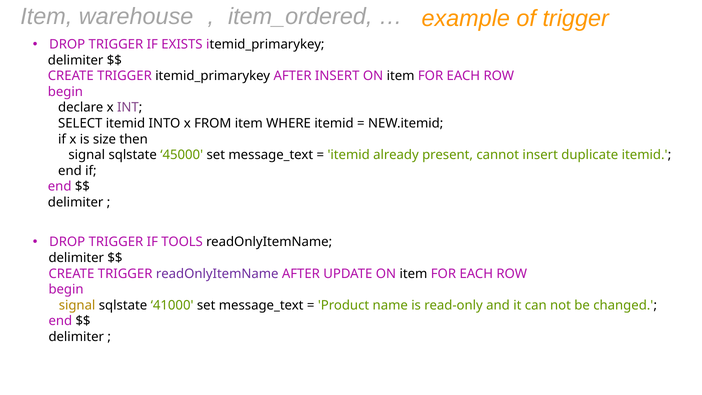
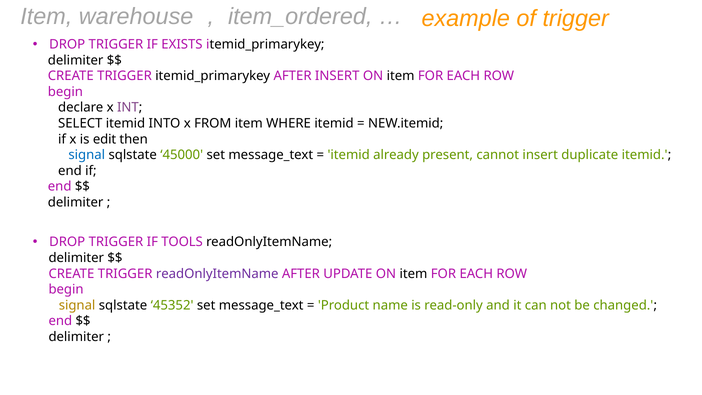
size: size -> edit
signal at (87, 155) colour: black -> blue
41000: 41000 -> 45352
